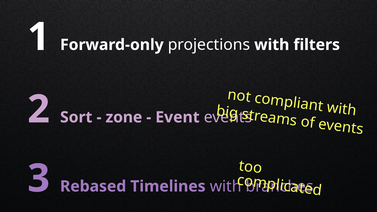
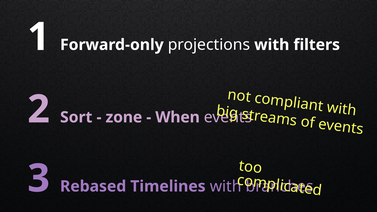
Event: Event -> When
